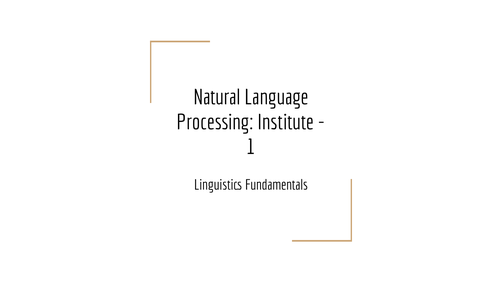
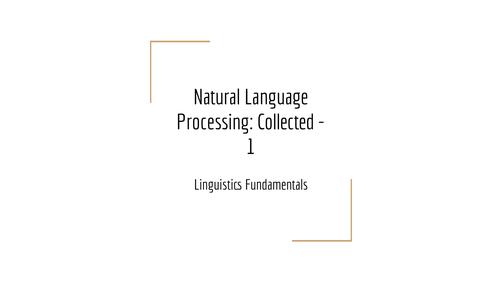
Institute: Institute -> Collected
